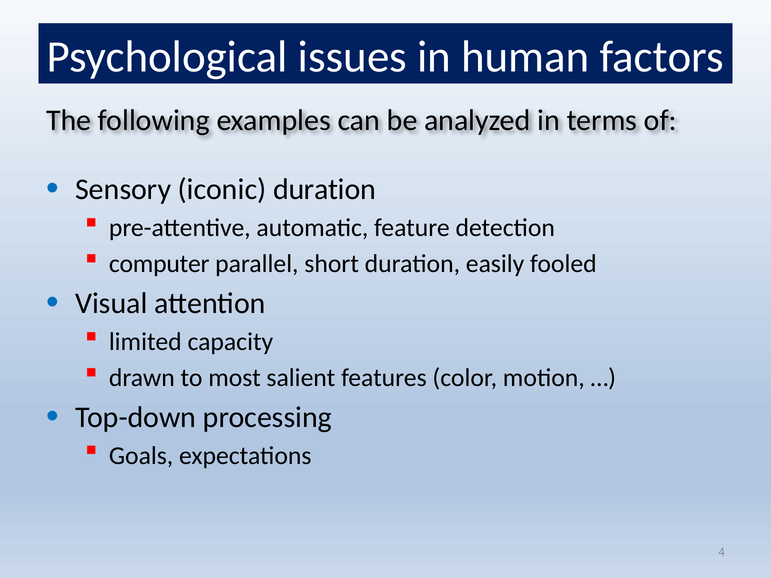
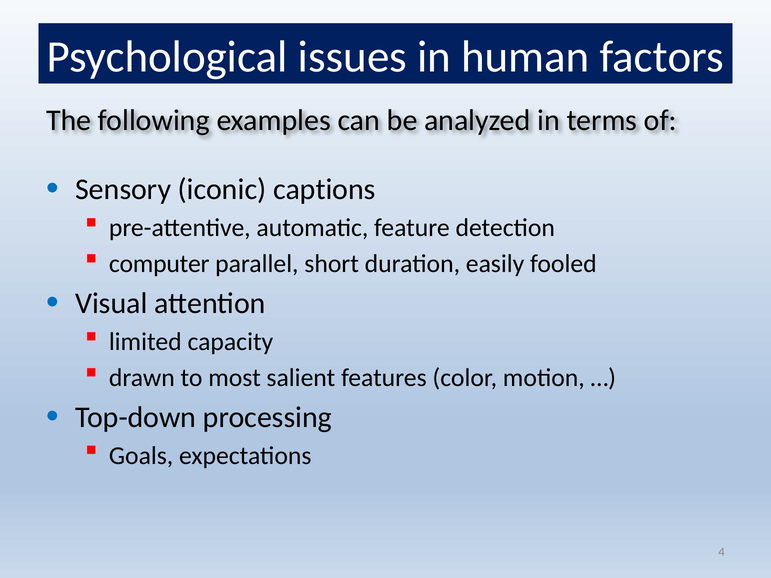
iconic duration: duration -> captions
